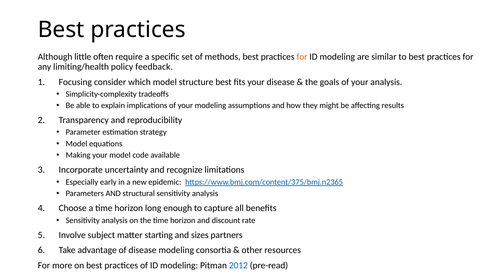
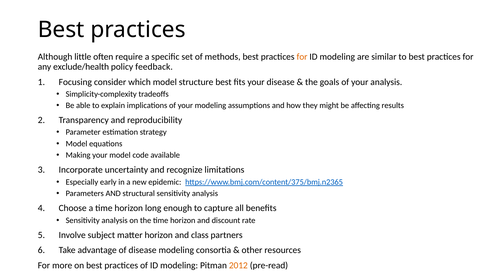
limiting/health: limiting/health -> exclude/health
matter starting: starting -> horizon
sizes: sizes -> class
2012 colour: blue -> orange
